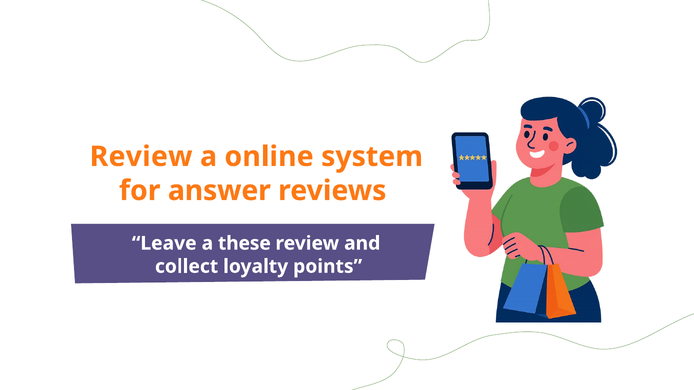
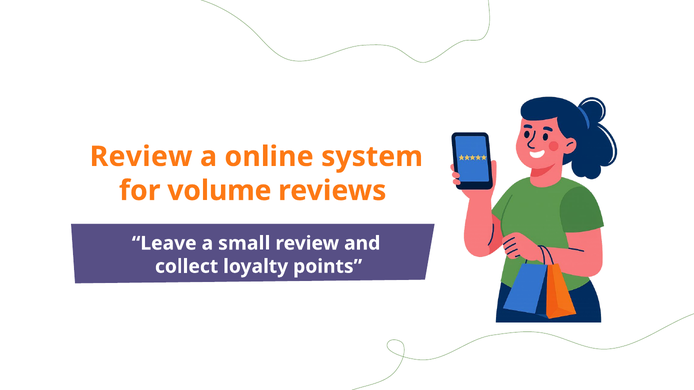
answer: answer -> volume
these: these -> small
